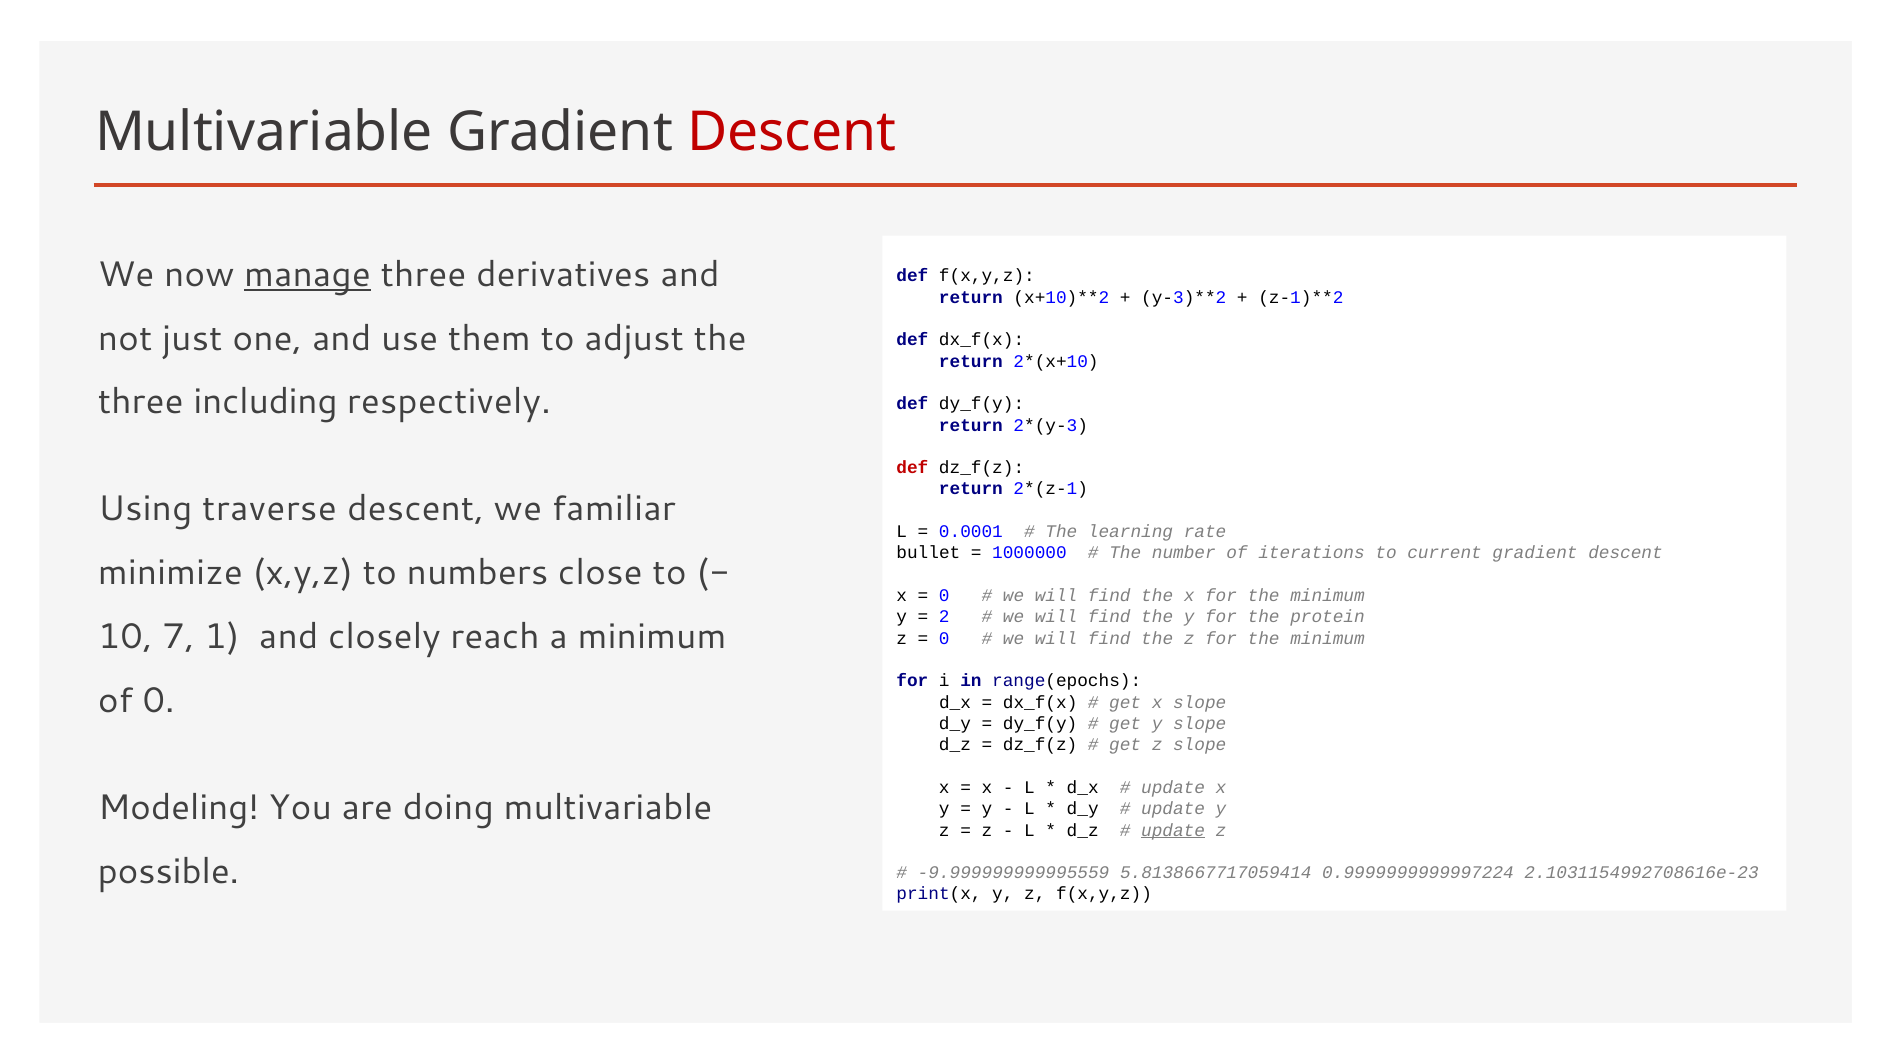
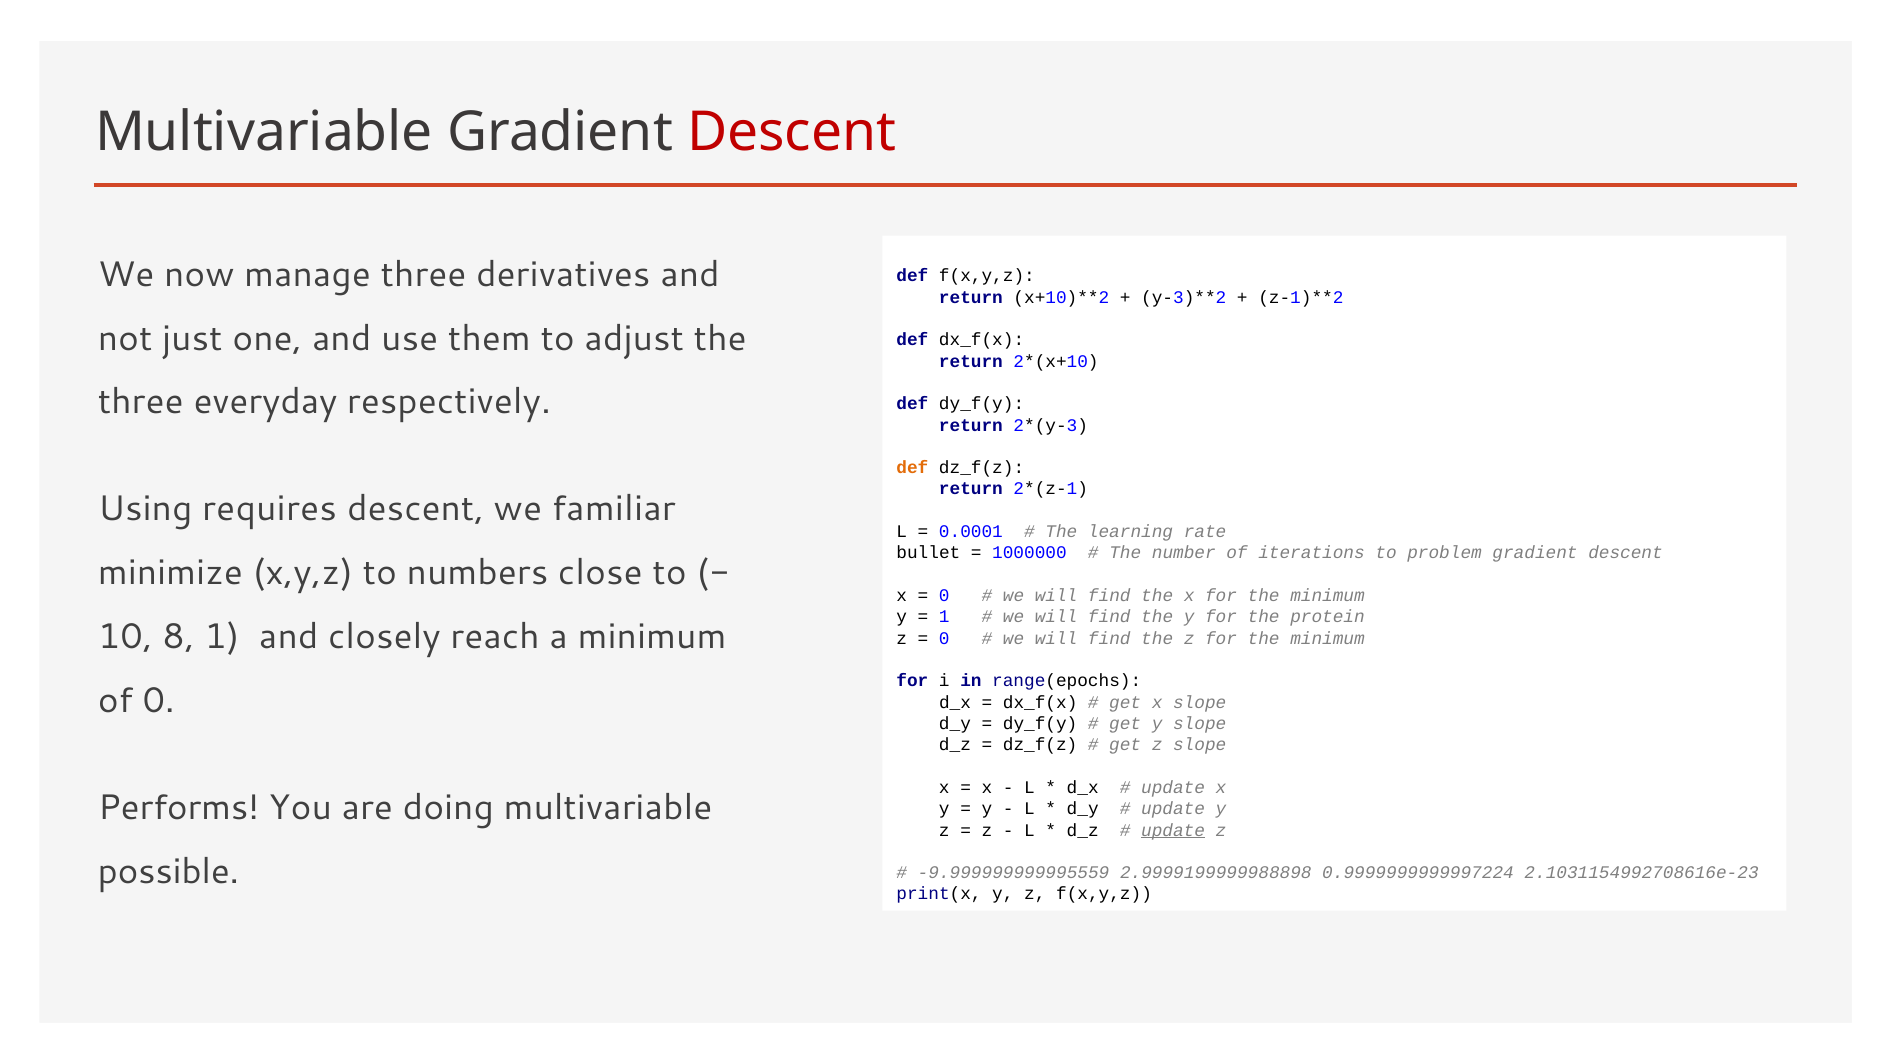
manage underline: present -> none
including: including -> everyday
def at (912, 468) colour: red -> orange
traverse: traverse -> requires
current: current -> problem
2 at (944, 617): 2 -> 1
7: 7 -> 8
Modeling: Modeling -> Performs
5.8138667717059414: 5.8138667717059414 -> 2.9999199999988898
